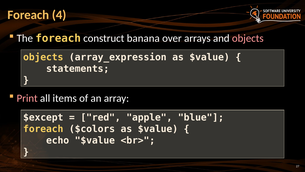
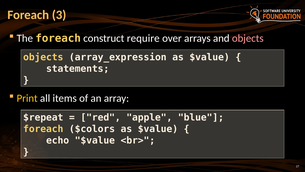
4: 4 -> 3
banana: banana -> require
Print colour: pink -> yellow
$except: $except -> $repeat
